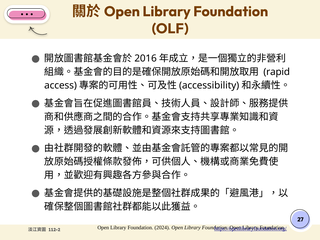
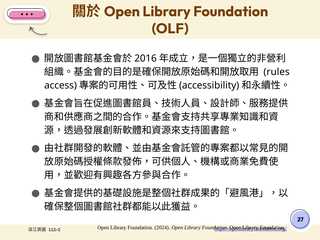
rapid: rapid -> rules
